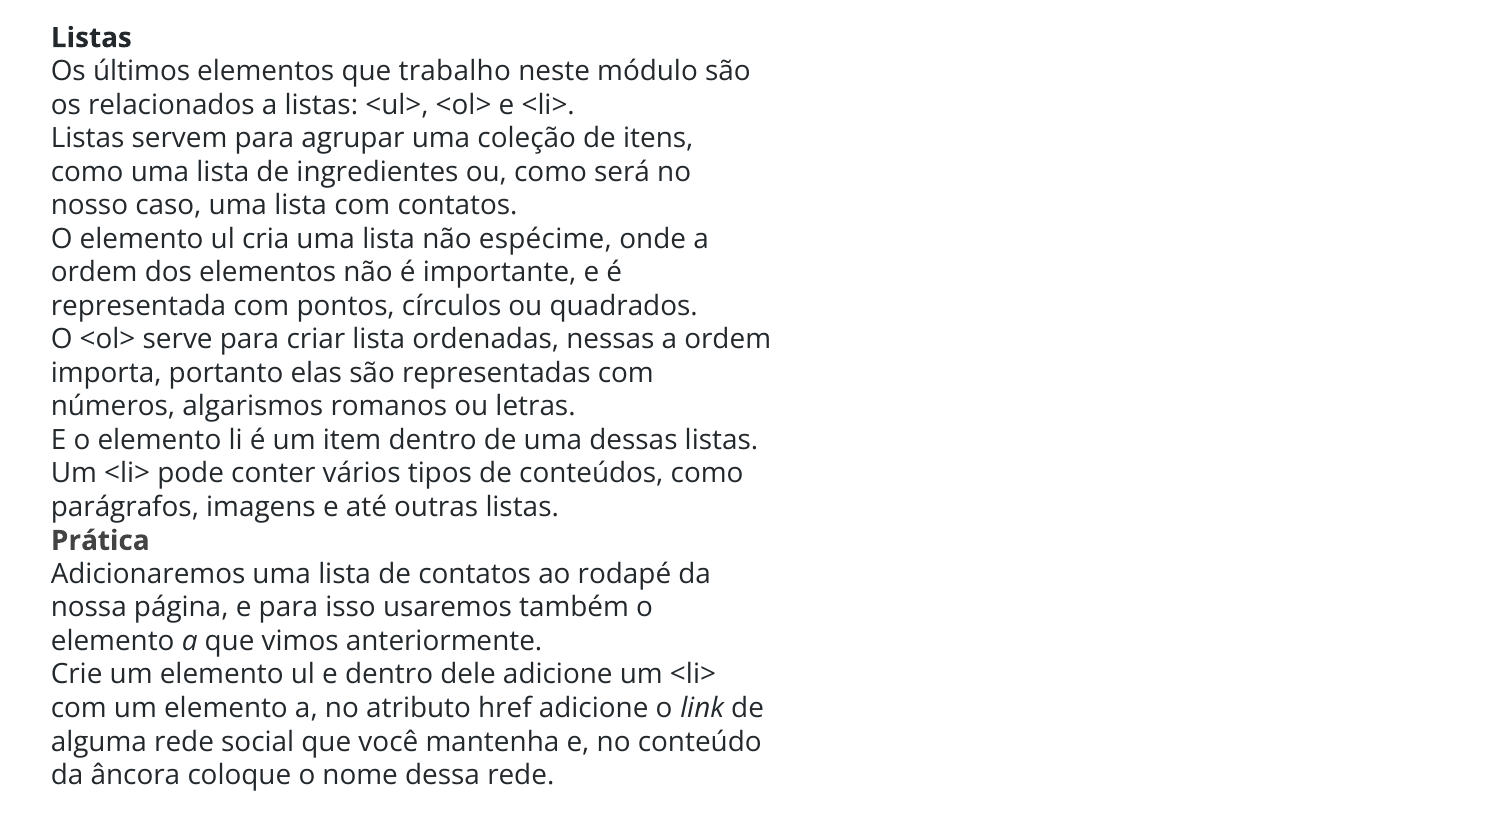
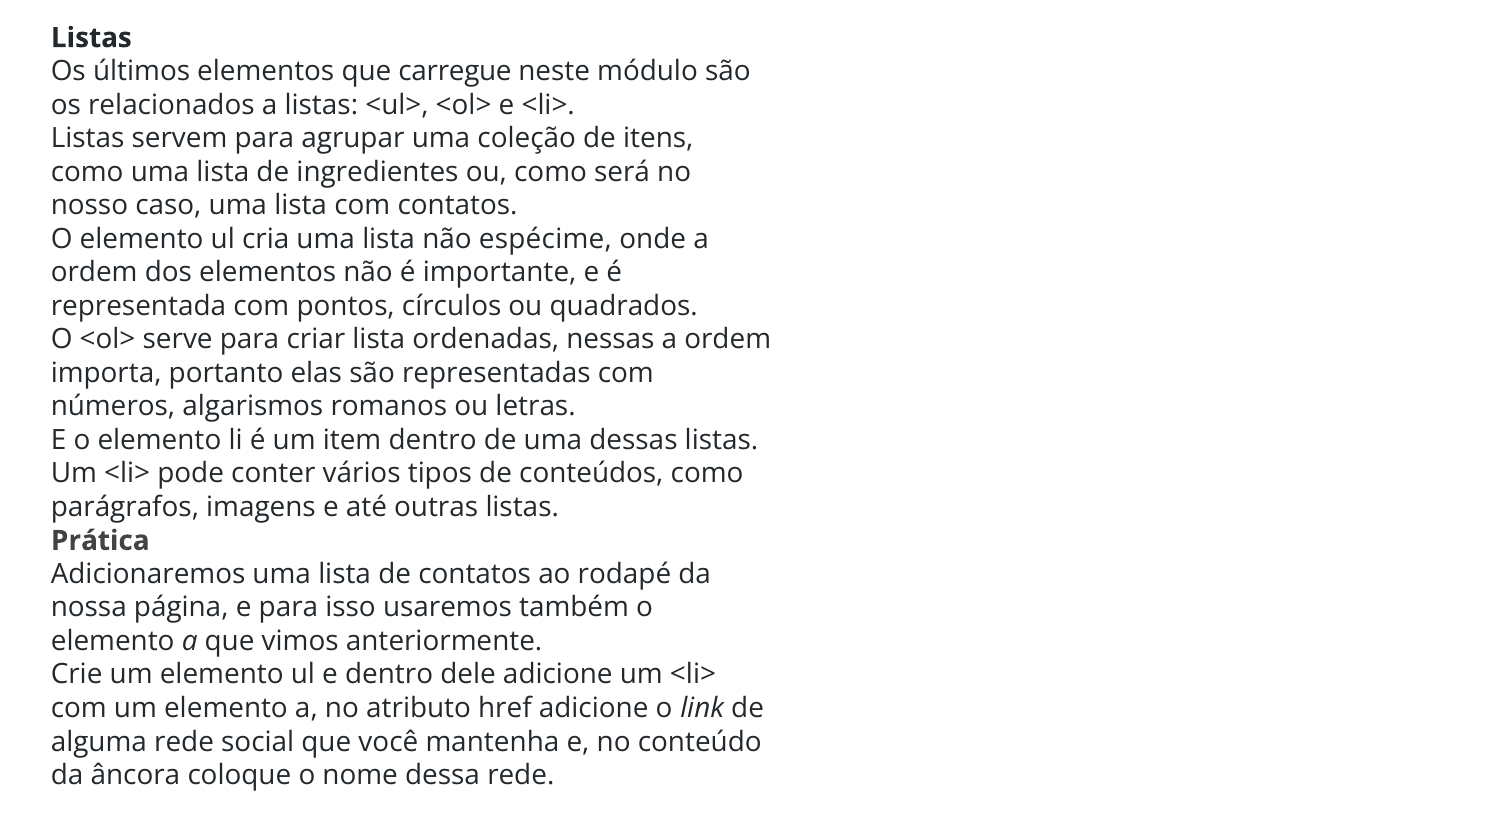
trabalho: trabalho -> carregue
